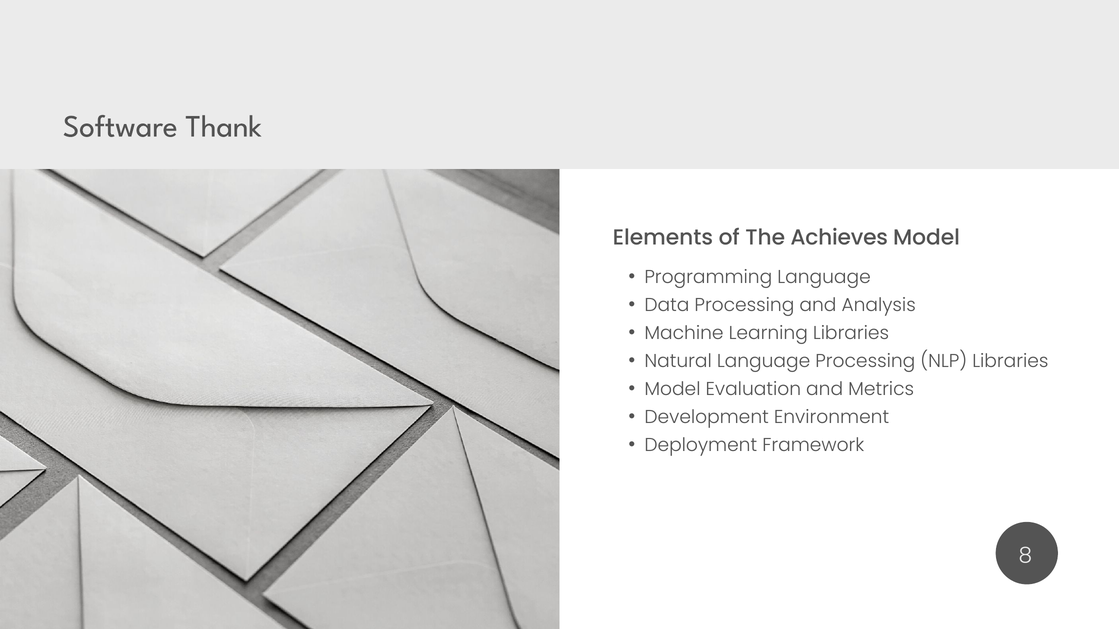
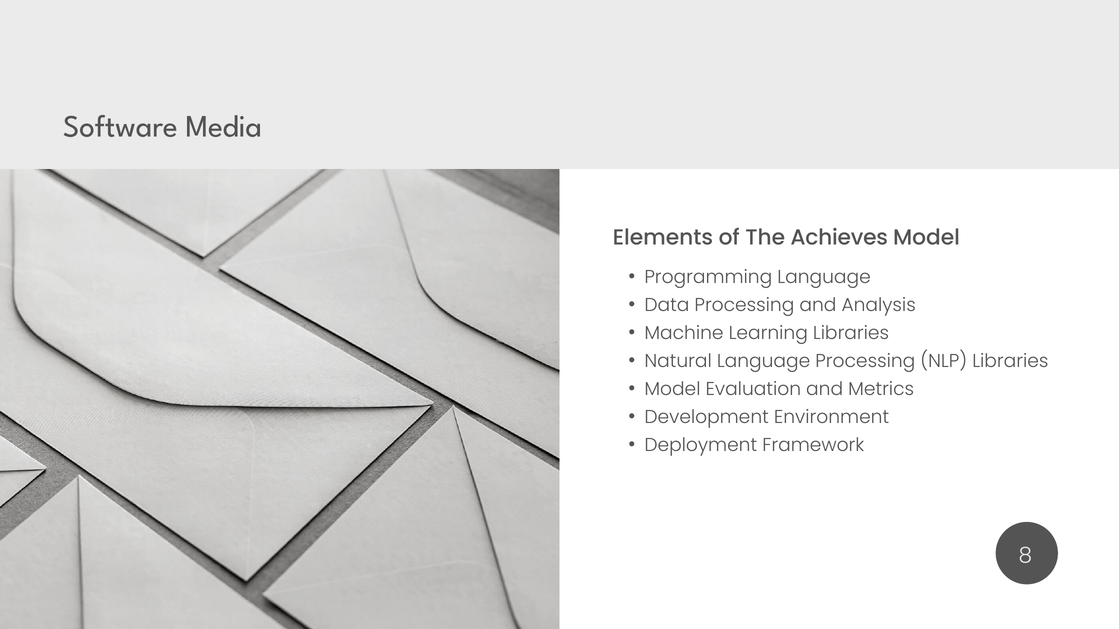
Thank: Thank -> Media
